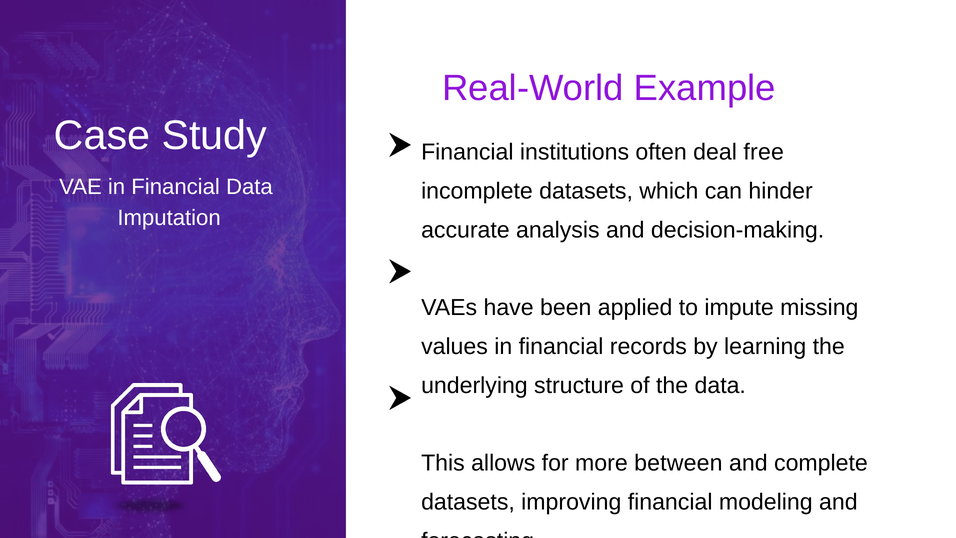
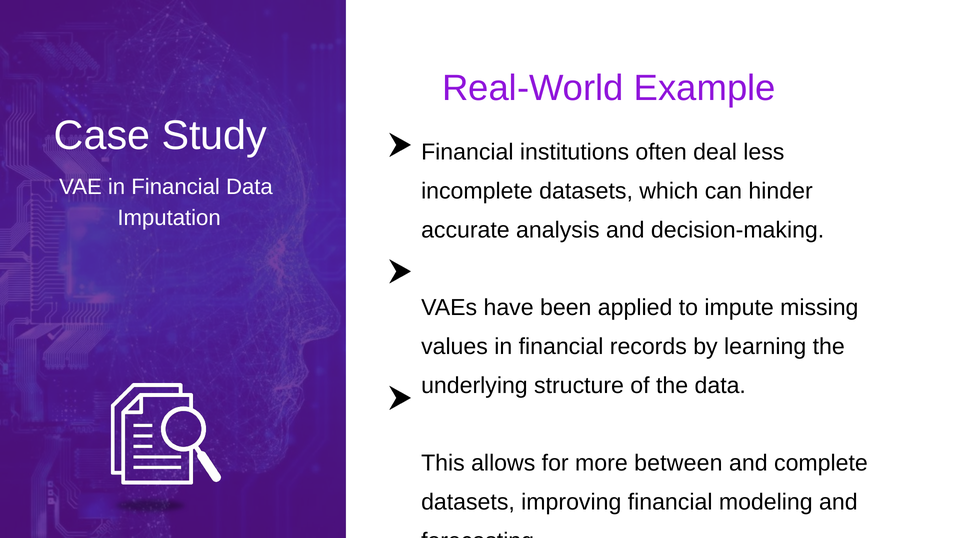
free: free -> less
